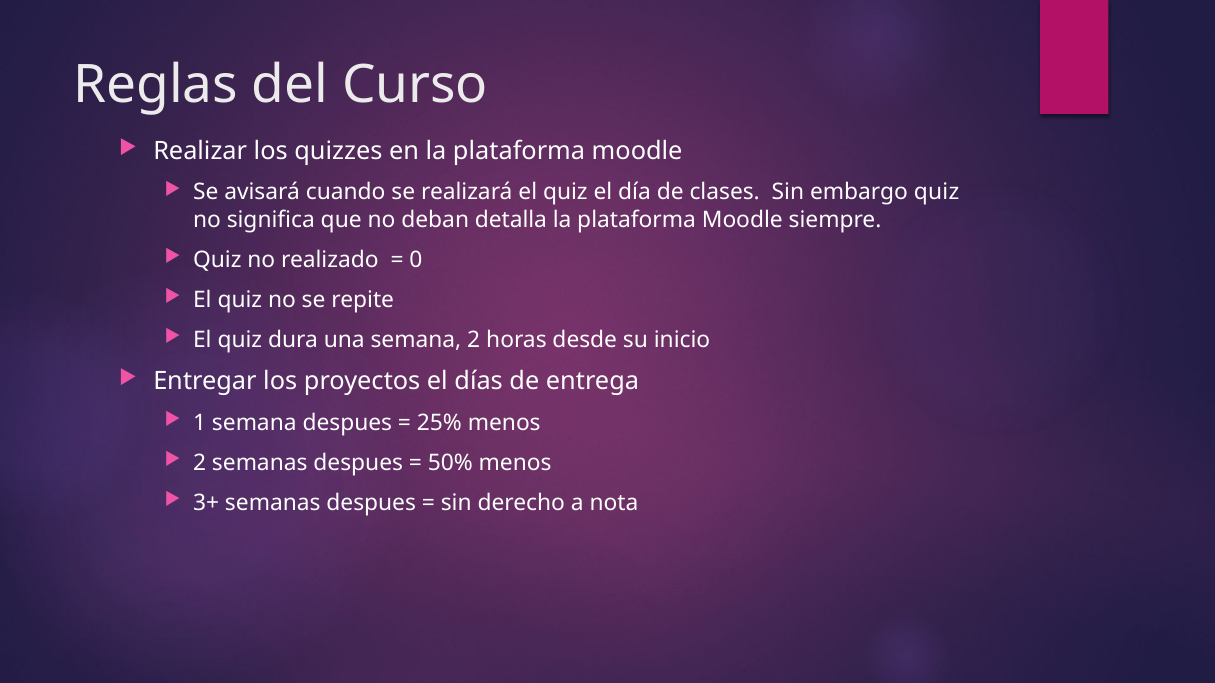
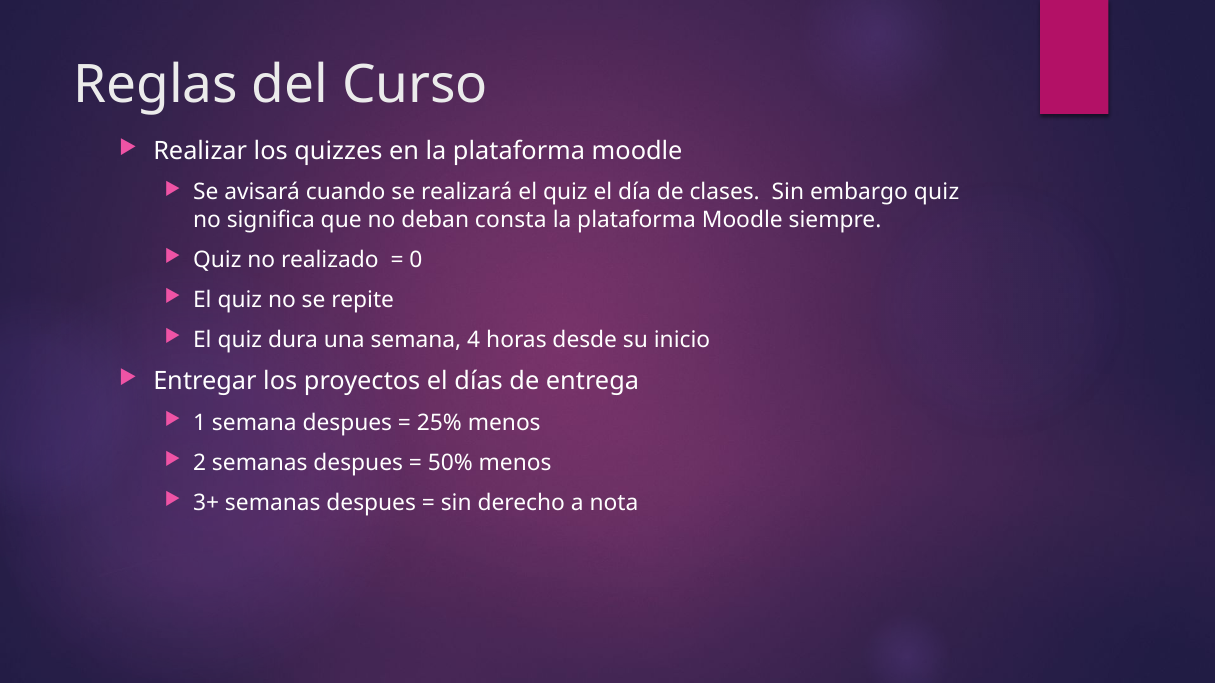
detalla: detalla -> consta
semana 2: 2 -> 4
